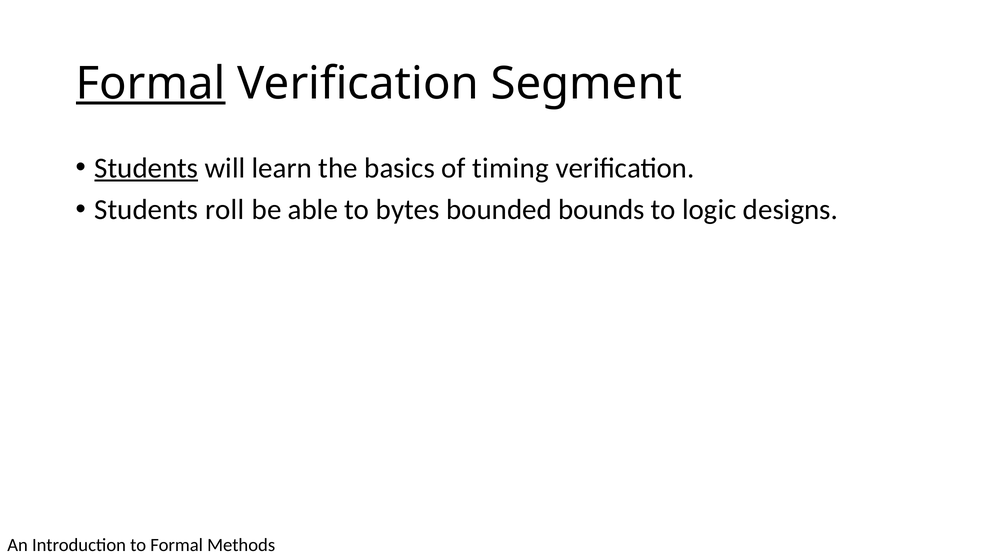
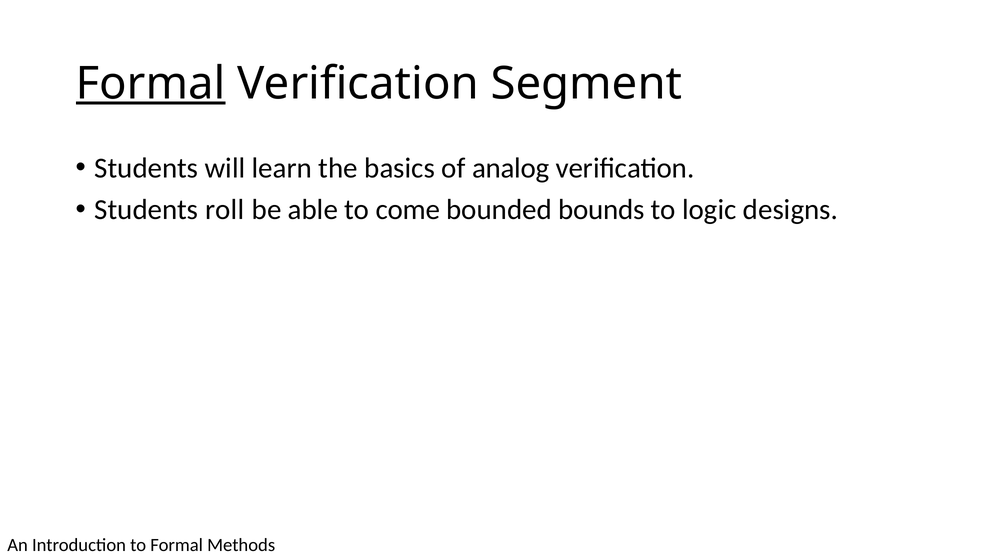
Students at (146, 168) underline: present -> none
timing: timing -> analog
bytes: bytes -> come
